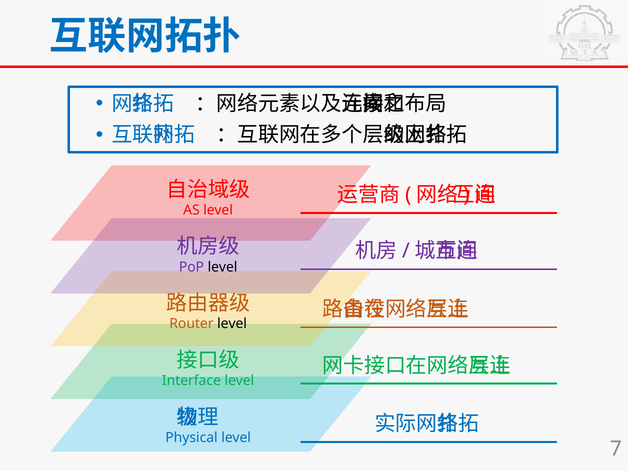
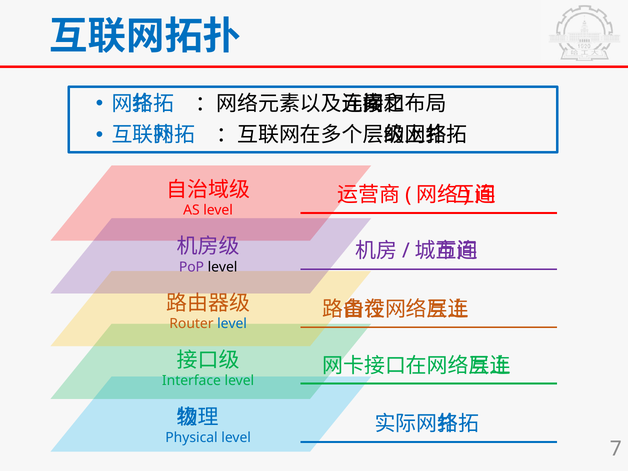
level at (232, 324) colour: black -> blue
